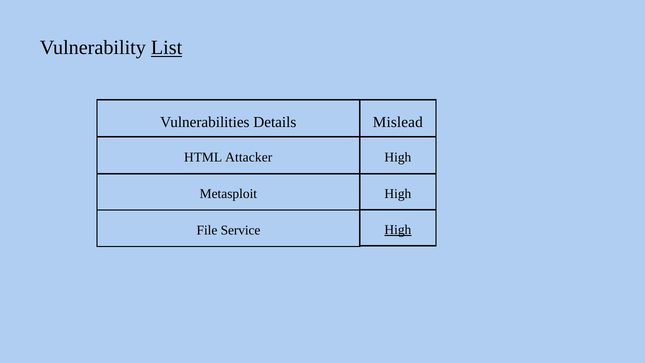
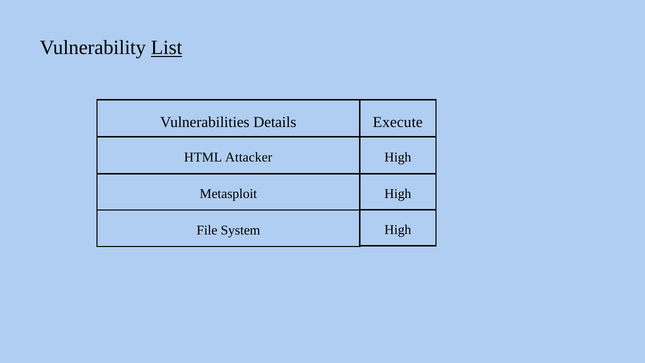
Mislead: Mislead -> Execute
High at (398, 230) underline: present -> none
Service: Service -> System
